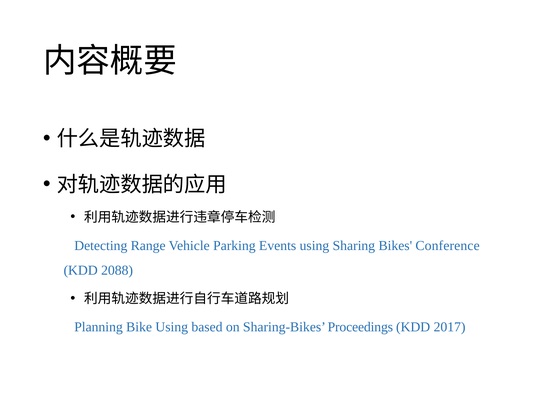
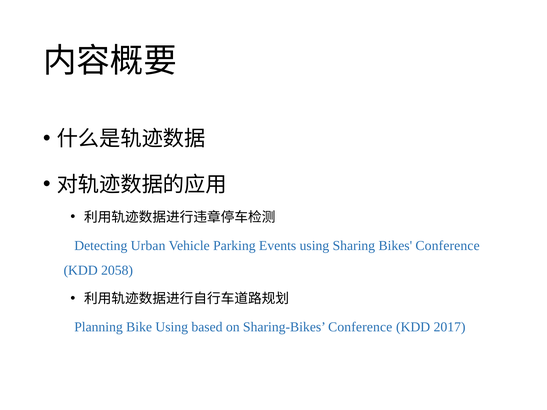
Range: Range -> Urban
2088: 2088 -> 2058
Sharing-Bikes Proceedings: Proceedings -> Conference
